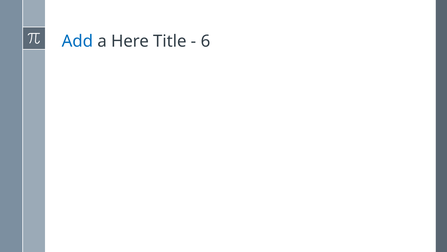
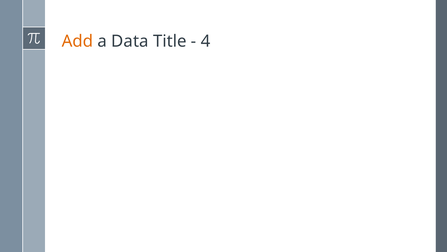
Add colour: blue -> orange
Here: Here -> Data
6: 6 -> 4
